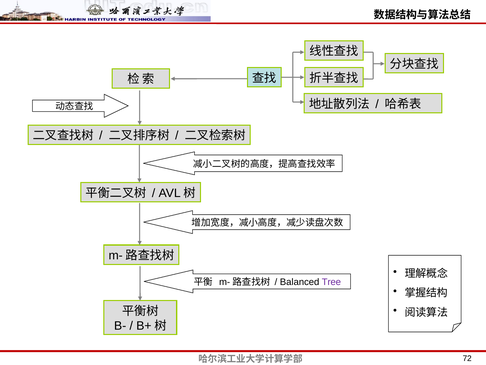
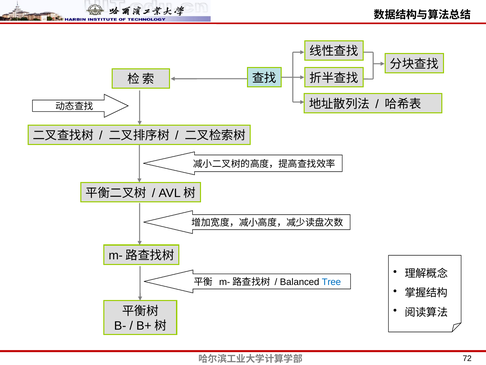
Tree colour: purple -> blue
